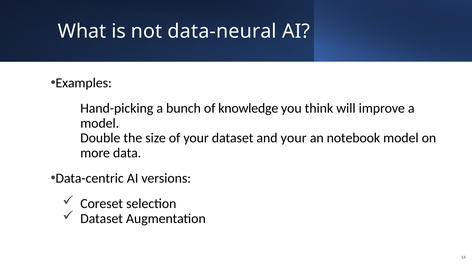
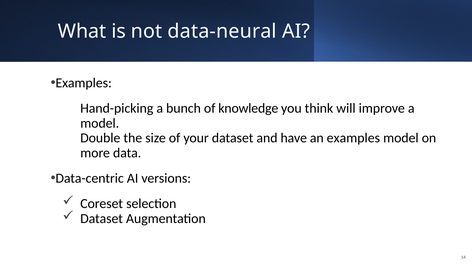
and your: your -> have
an notebook: notebook -> examples
